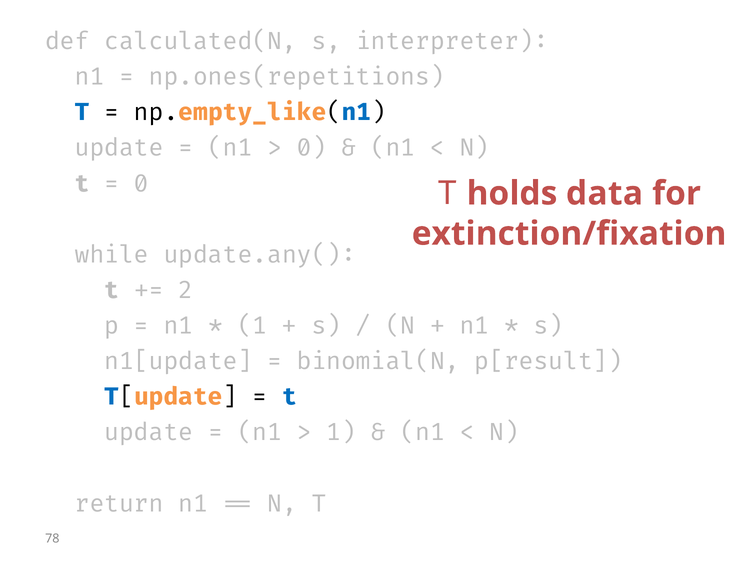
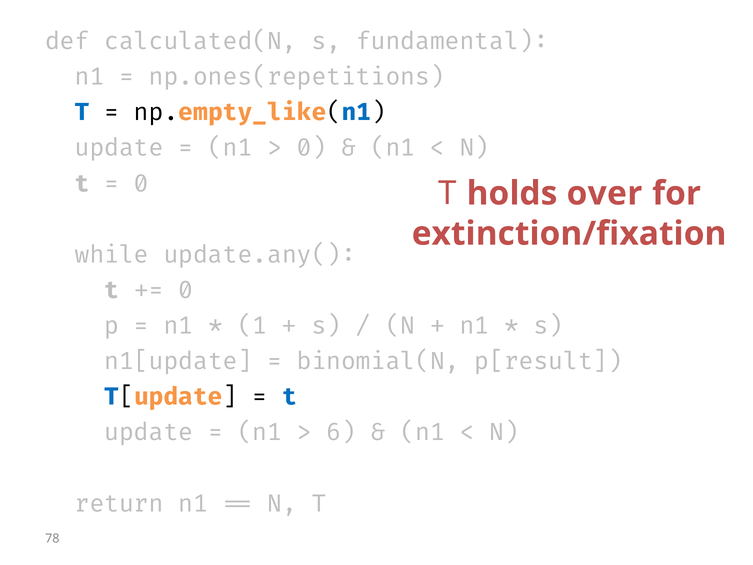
interpreter: interpreter -> fundamental
data: data -> over
2 at (186, 290): 2 -> 0
1 at (341, 432): 1 -> 6
